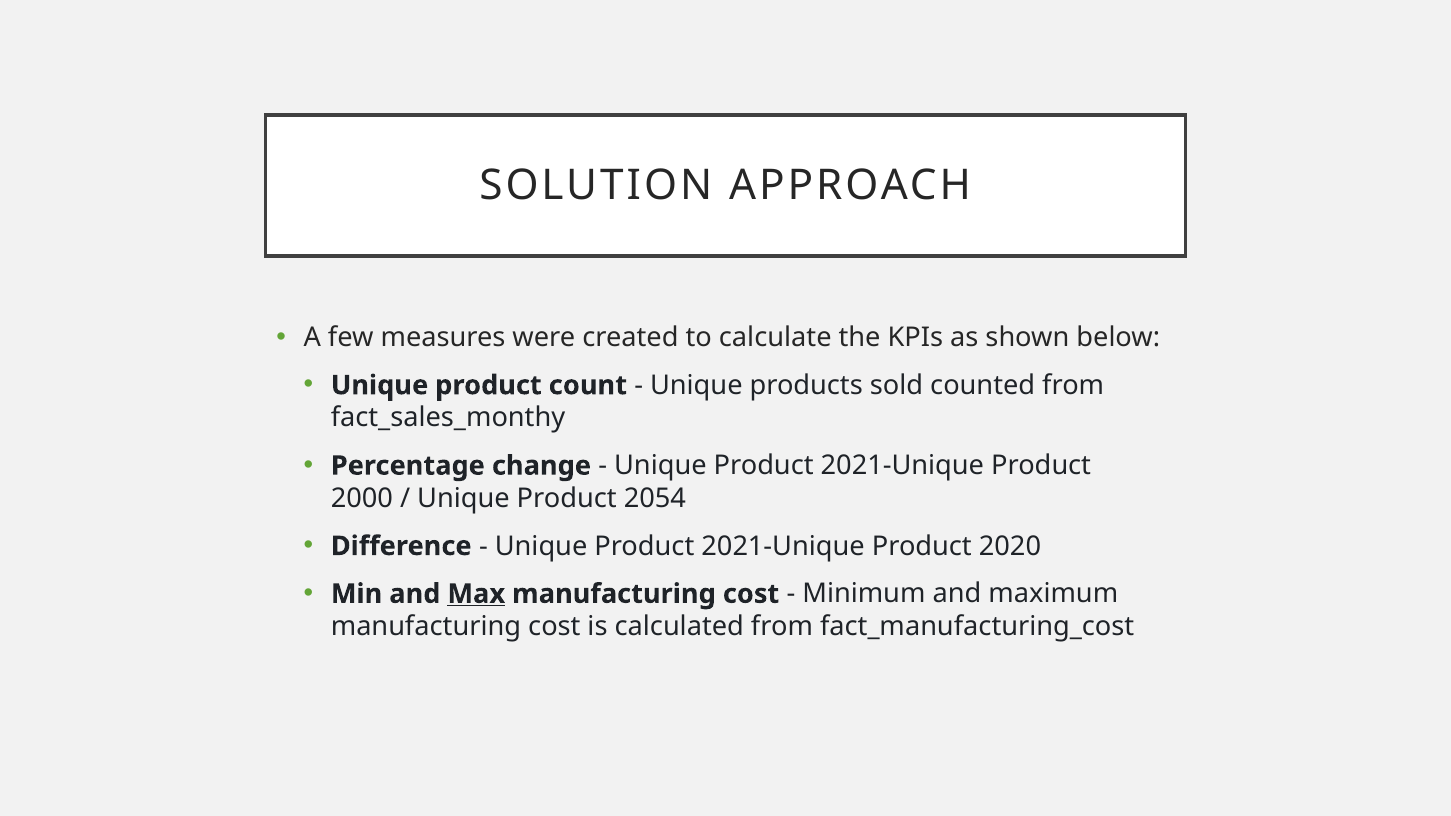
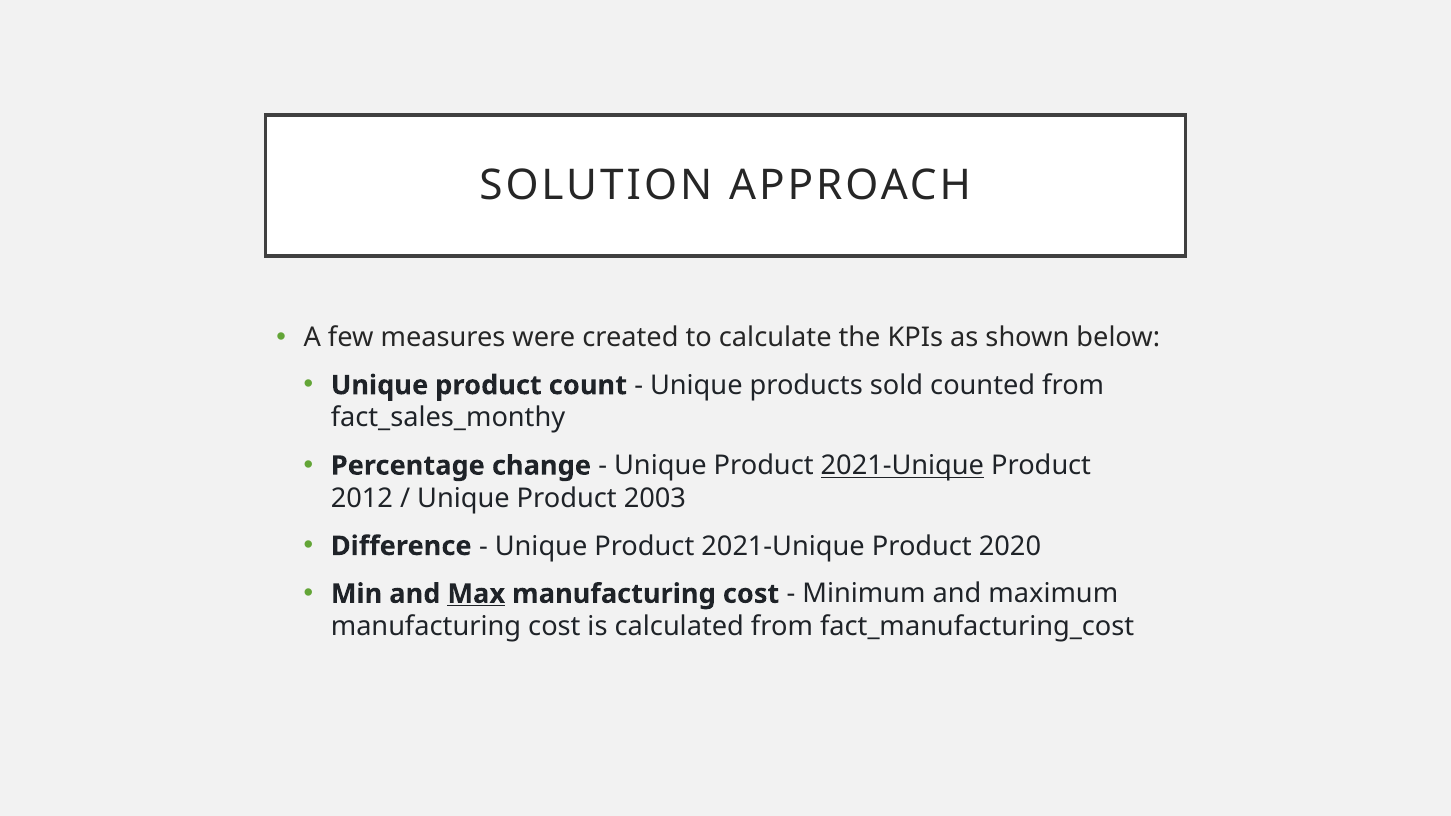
2021-Unique at (902, 466) underline: none -> present
2000: 2000 -> 2012
2054: 2054 -> 2003
